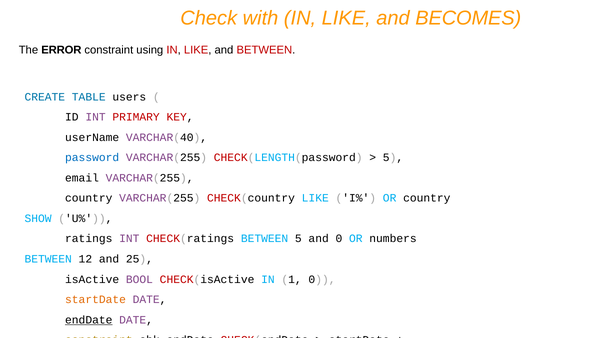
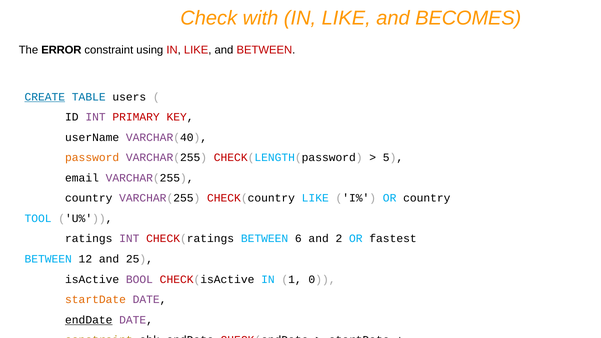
CREATE underline: none -> present
password colour: blue -> orange
SHOW: SHOW -> TOOL
BETWEEN 5: 5 -> 6
and 0: 0 -> 2
numbers: numbers -> fastest
